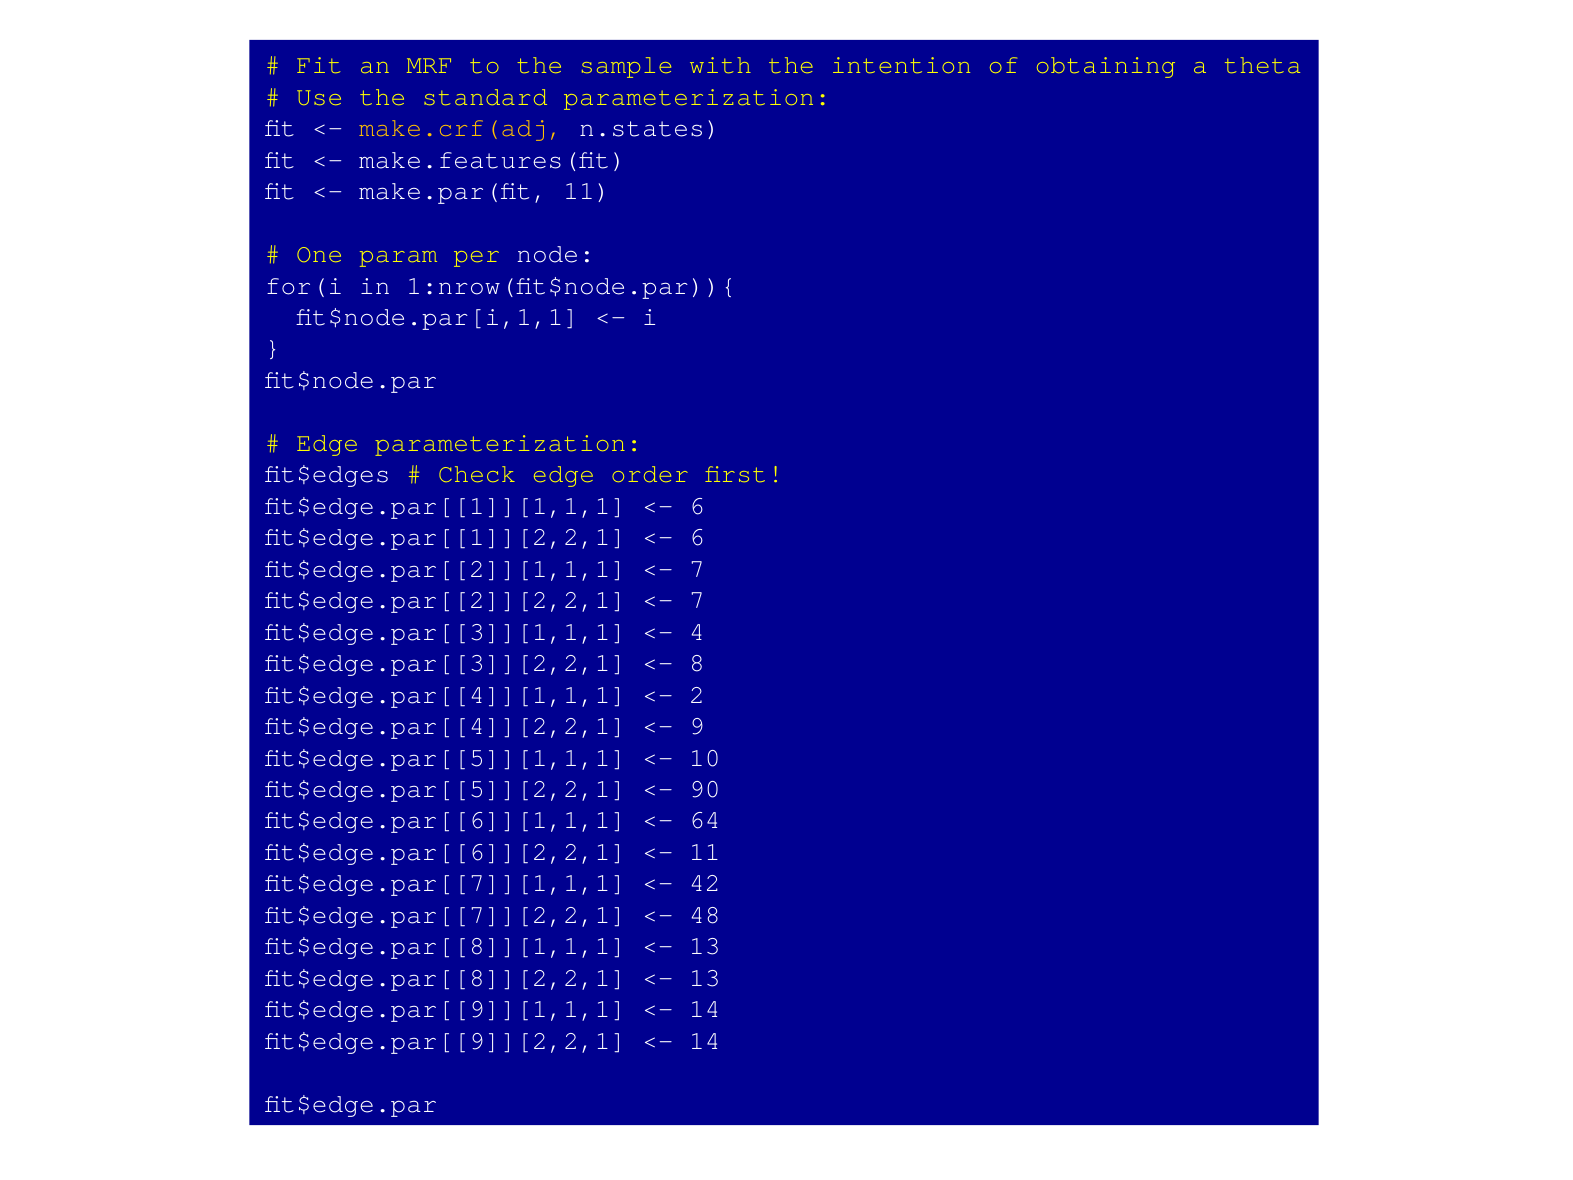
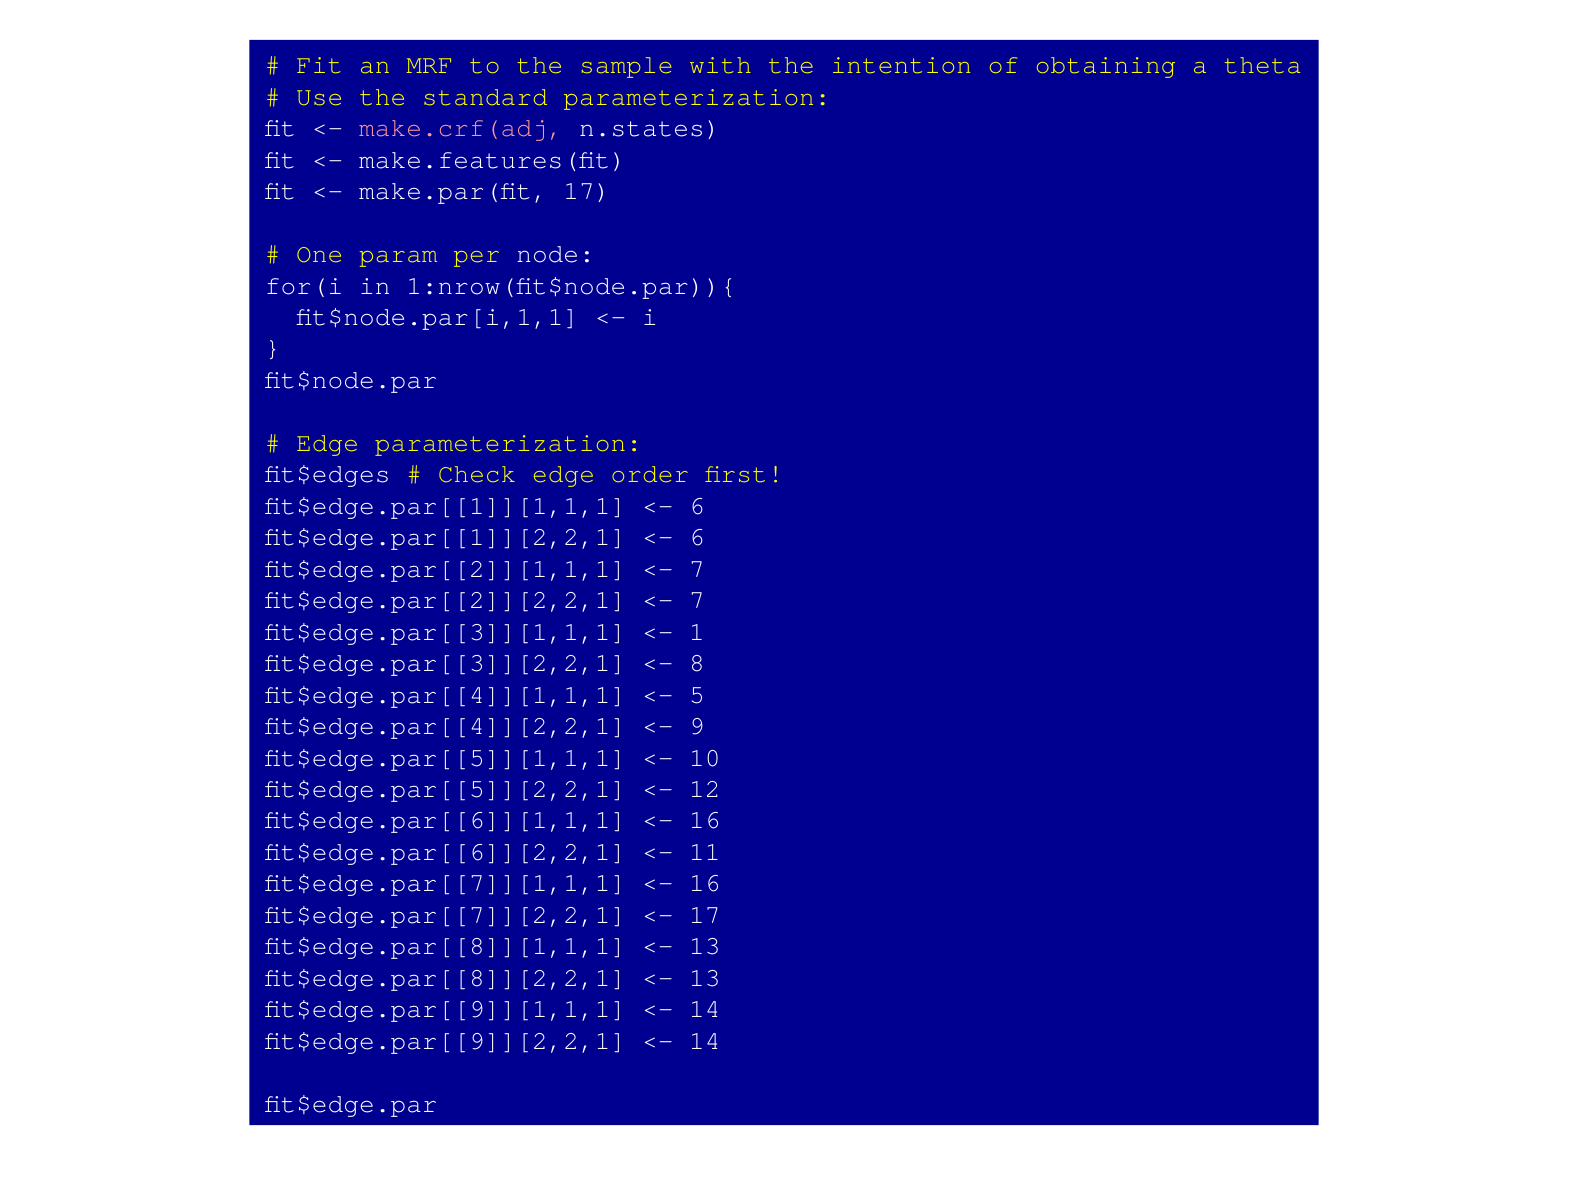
make.crf(adj colour: yellow -> pink
make.par(fit 11: 11 -> 17
4: 4 -> 1
2: 2 -> 5
90: 90 -> 12
64 at (705, 820): 64 -> 16
42 at (705, 883): 42 -> 16
48 at (705, 915): 48 -> 17
